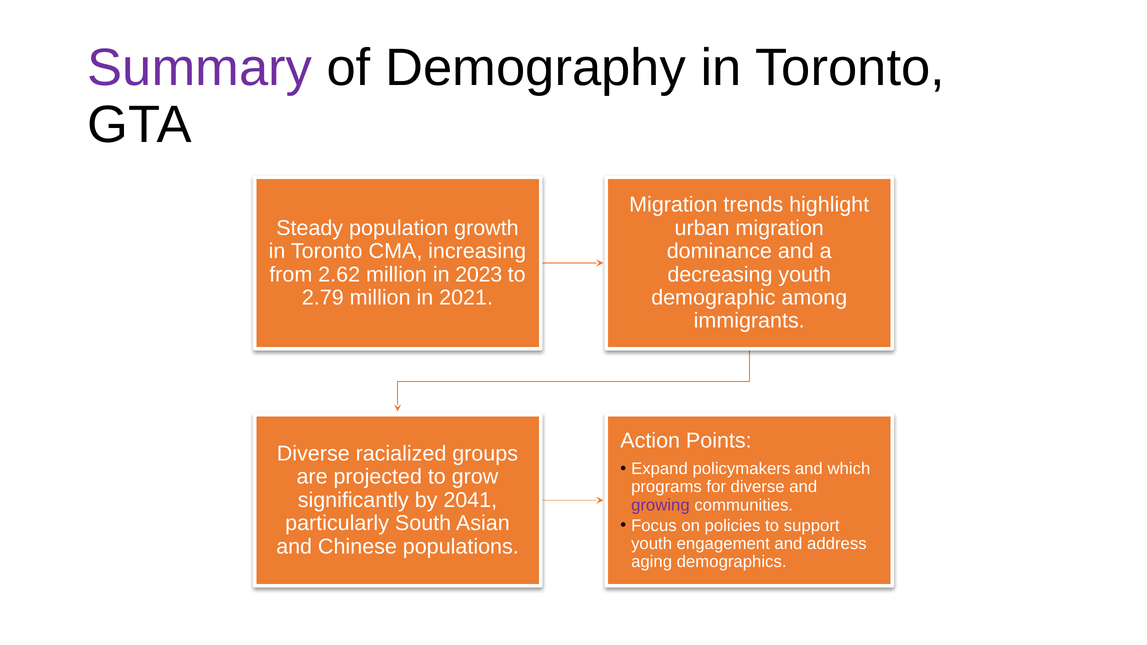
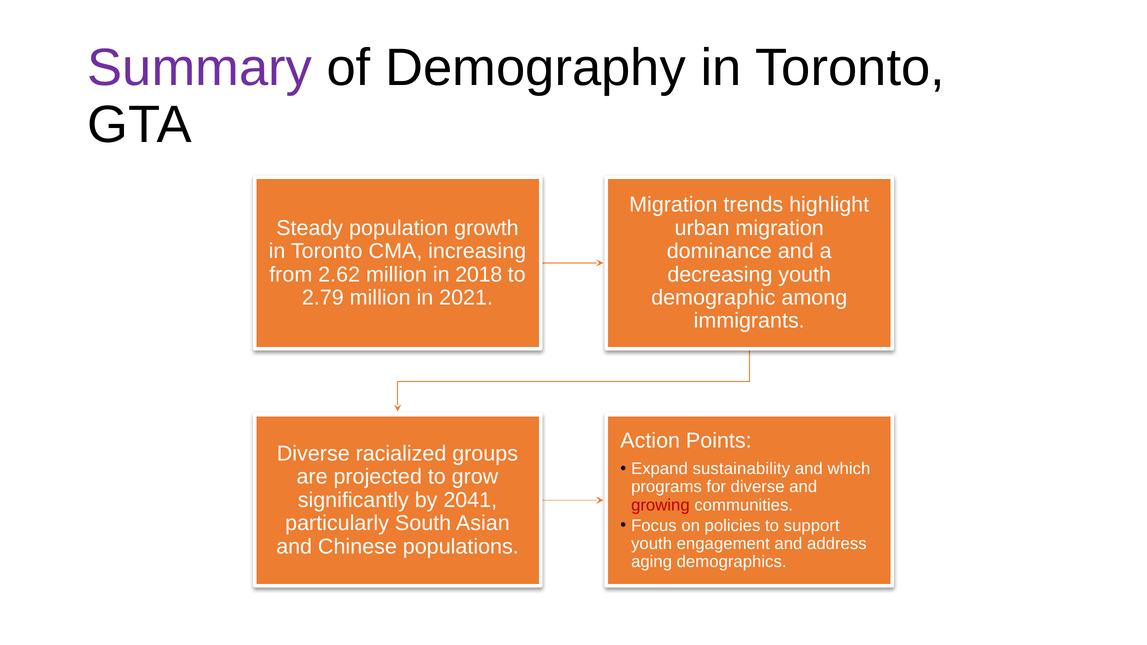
2023: 2023 -> 2018
policymakers: policymakers -> sustainability
growing colour: purple -> red
